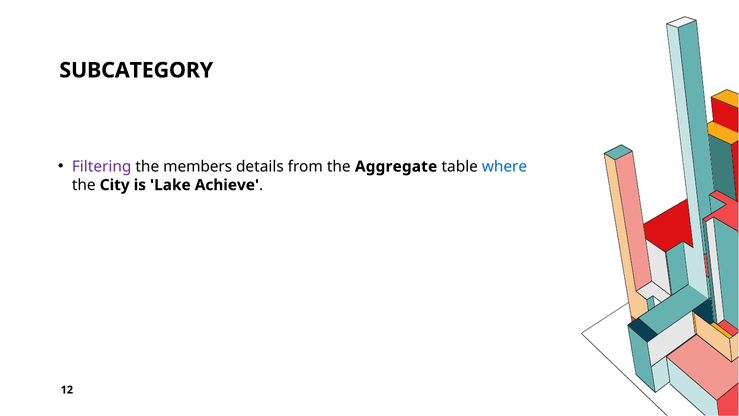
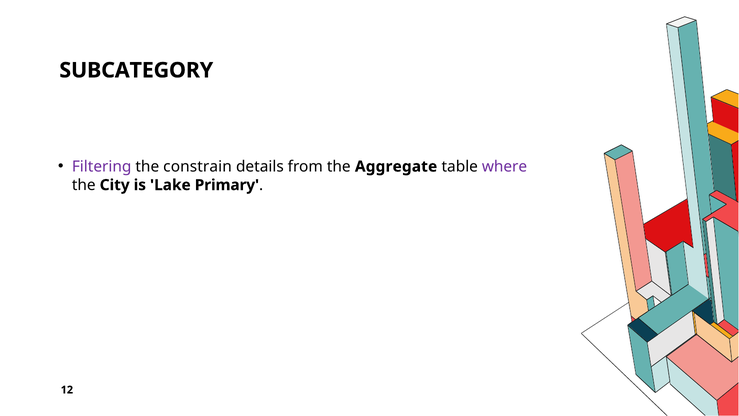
members: members -> constrain
where colour: blue -> purple
Achieve: Achieve -> Primary
